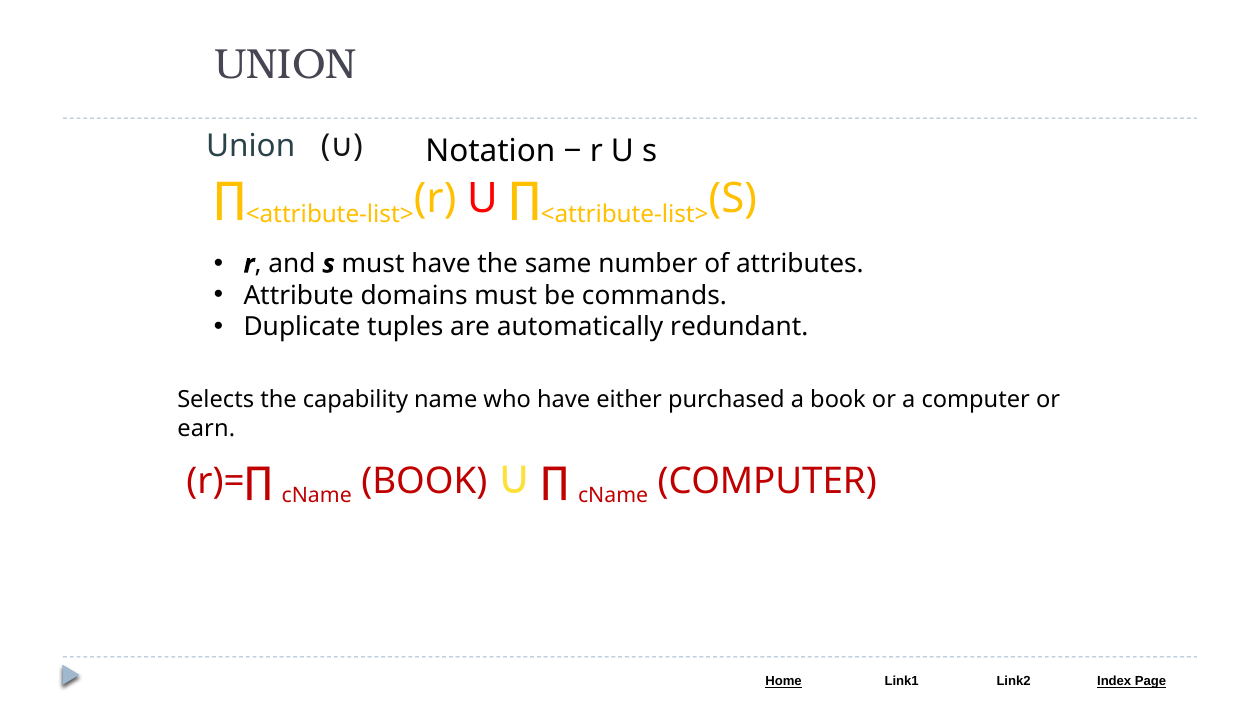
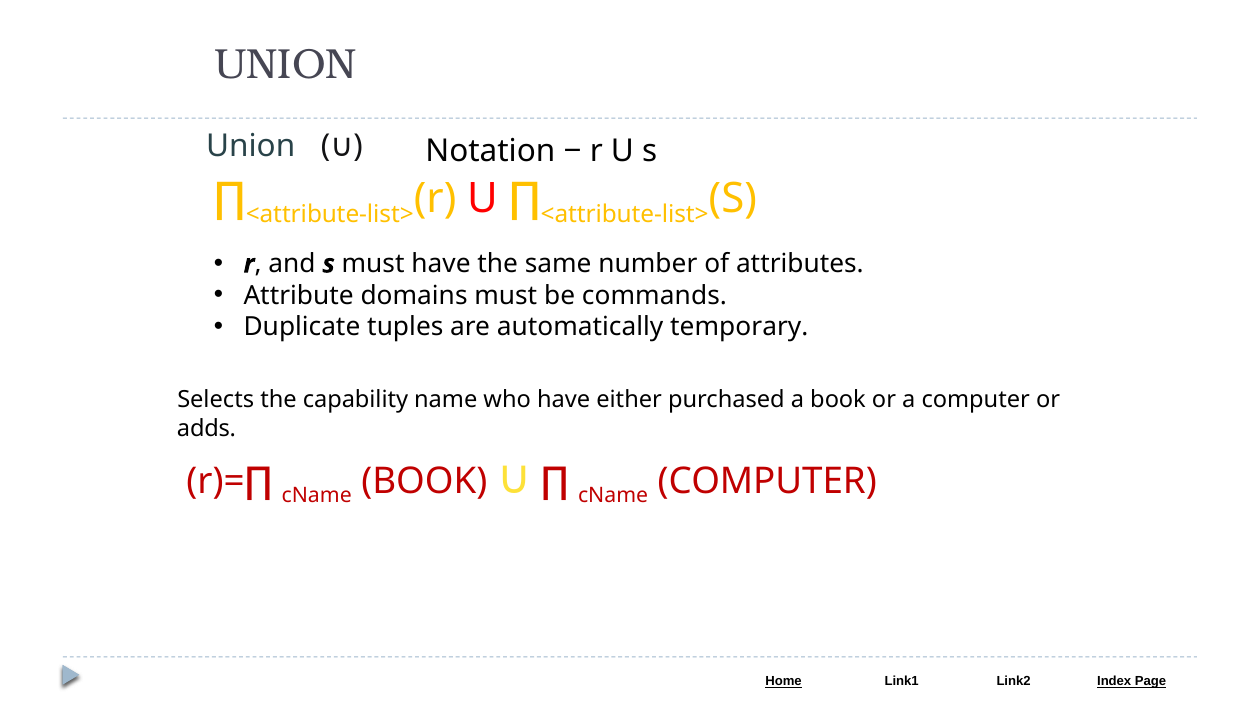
redundant: redundant -> temporary
earn: earn -> adds
